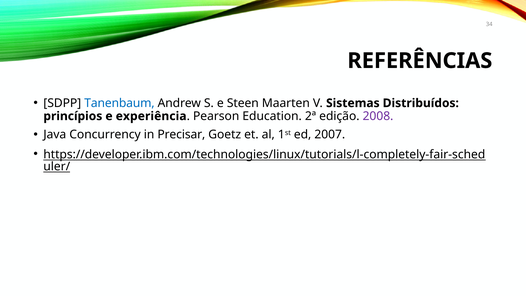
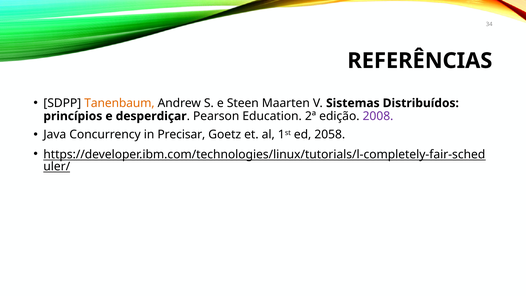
Tanenbaum colour: blue -> orange
experiência: experiência -> desperdiçar
2007: 2007 -> 2058
